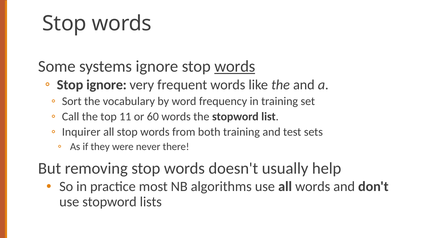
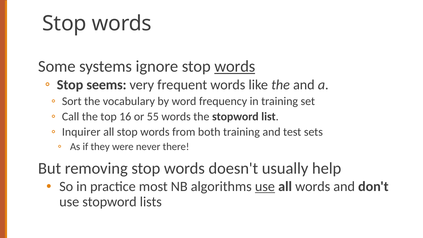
Stop ignore: ignore -> seems
11: 11 -> 16
60: 60 -> 55
use at (265, 187) underline: none -> present
